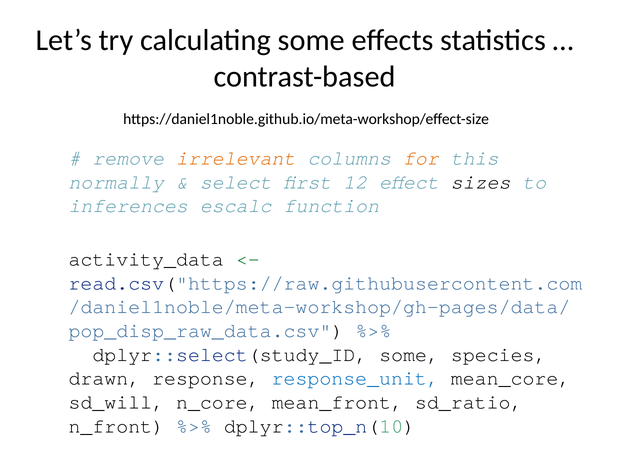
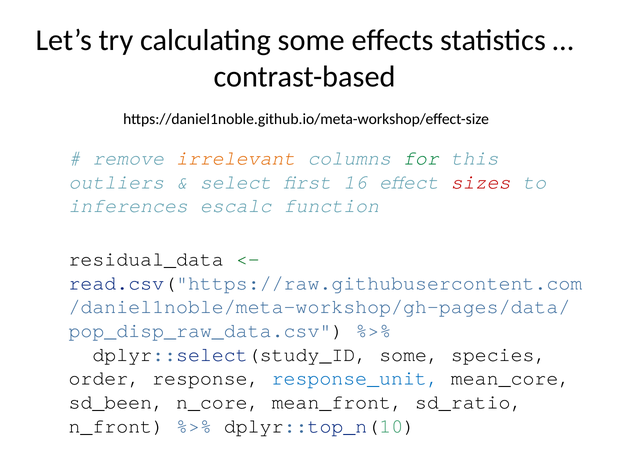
for colour: orange -> green
normally: normally -> outliers
12: 12 -> 16
sizes colour: black -> red
activity_data: activity_data -> residual_data
drawn: drawn -> order
sd_will: sd_will -> sd_been
